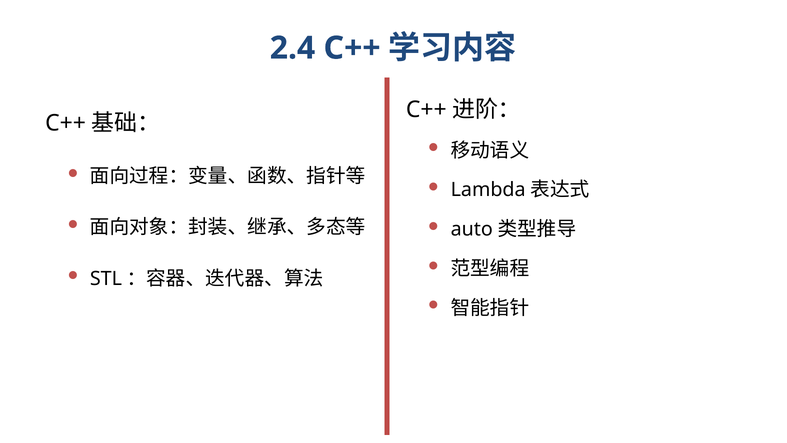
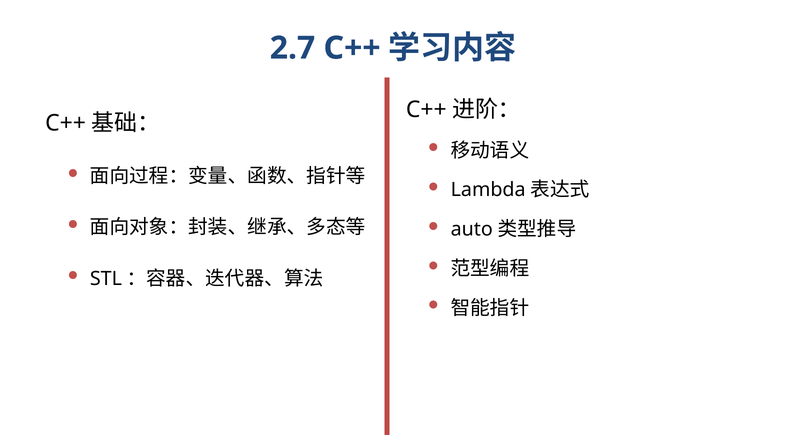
2.4: 2.4 -> 2.7
